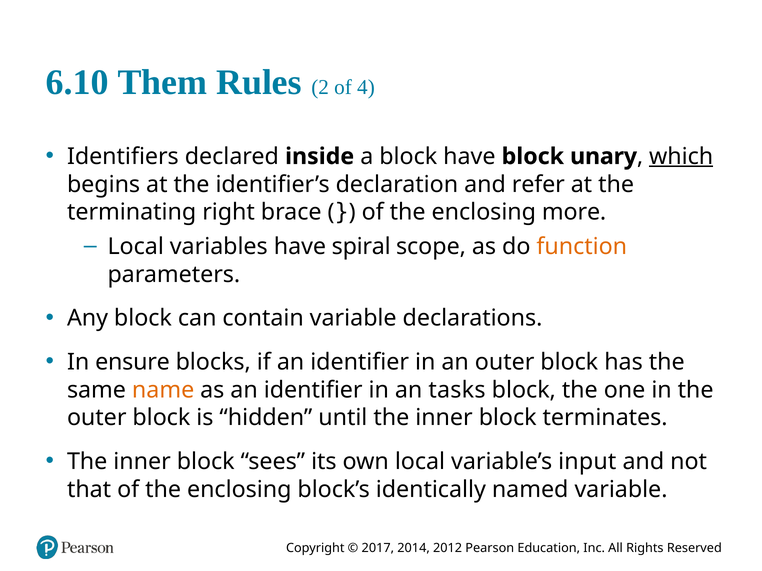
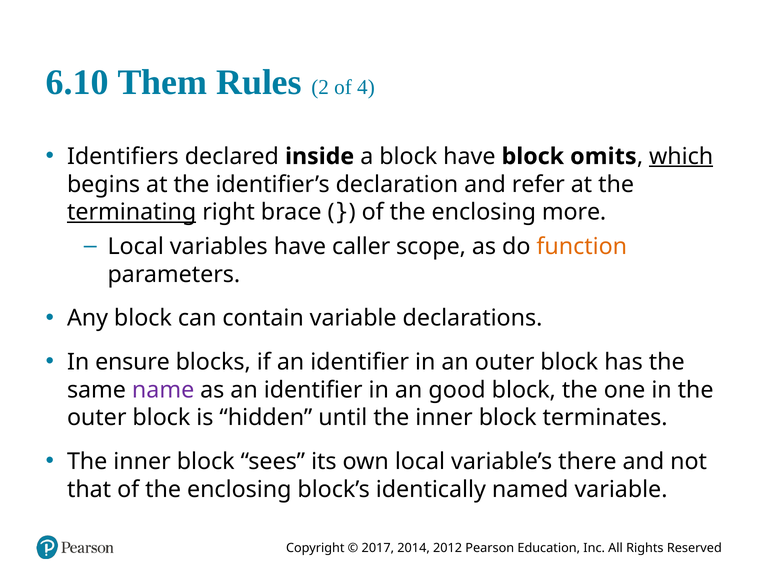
unary: unary -> omits
terminating underline: none -> present
spiral: spiral -> caller
name colour: orange -> purple
tasks: tasks -> good
input: input -> there
